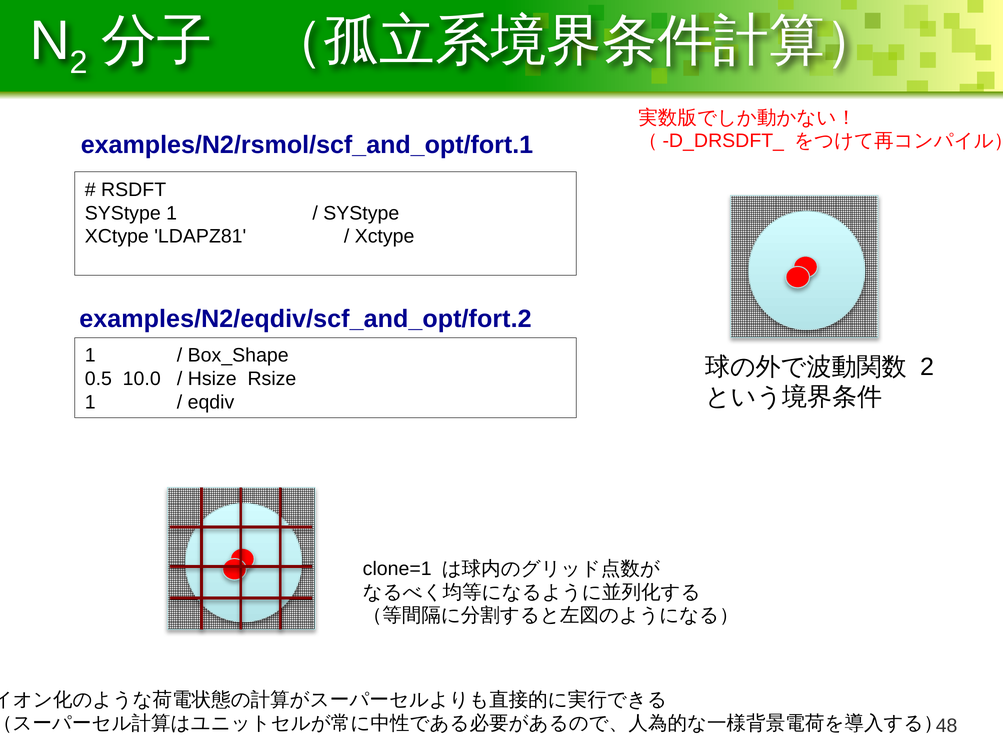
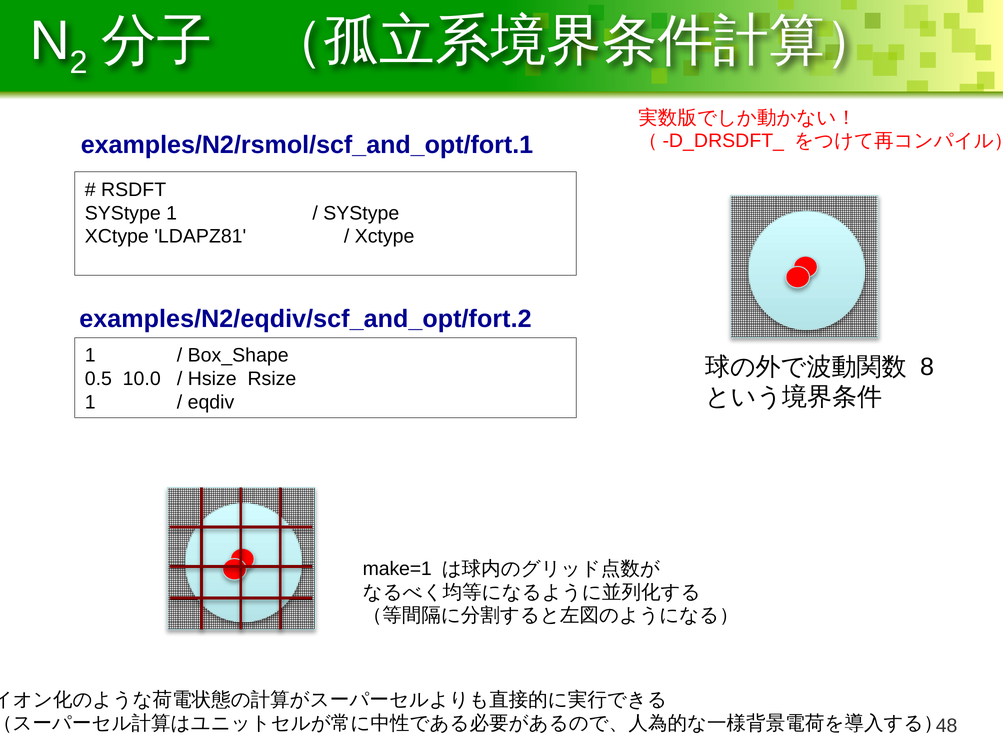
2 at (927, 367): 2 -> 8
clone=1: clone=1 -> make=1
